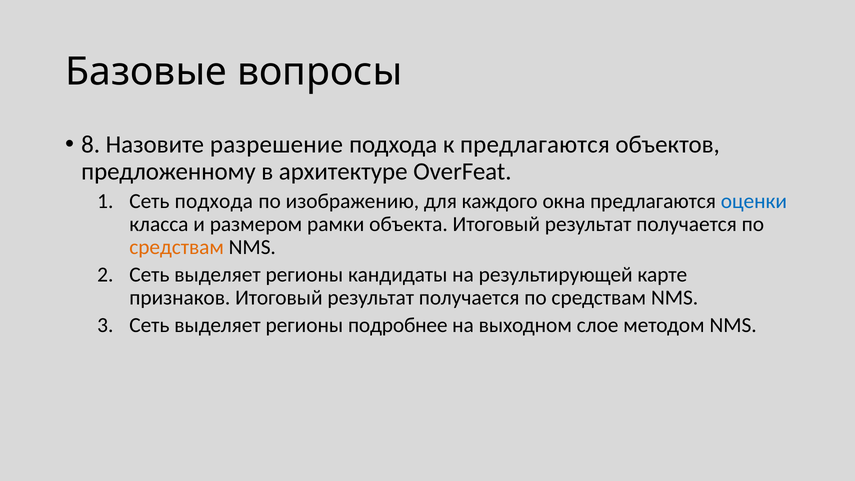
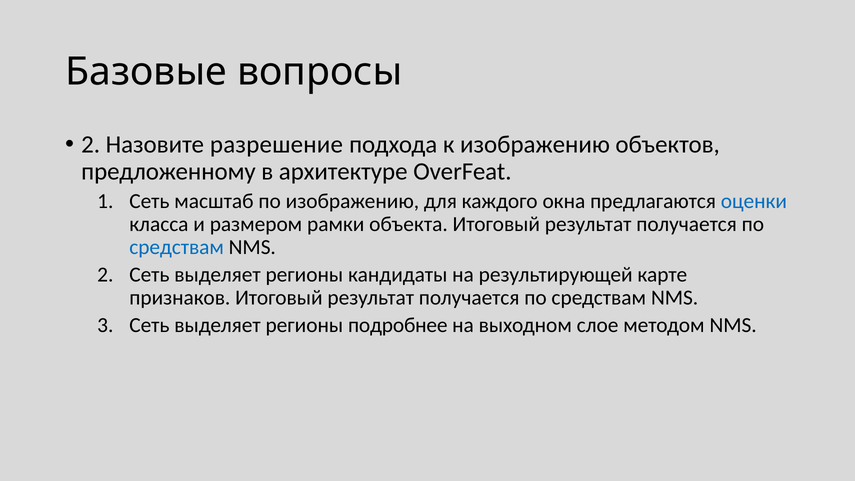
8 at (91, 145): 8 -> 2
к предлагаются: предлагаются -> изображению
Сеть подхода: подхода -> масштаб
средствам at (177, 247) colour: orange -> blue
